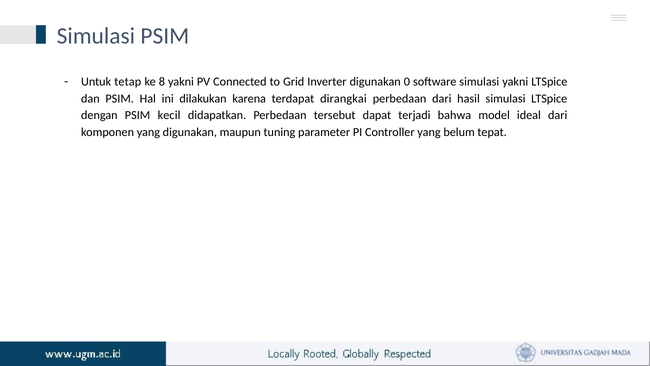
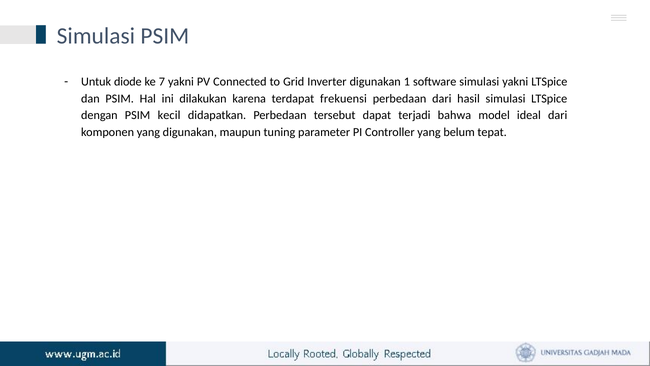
tetap: tetap -> diode
8: 8 -> 7
0: 0 -> 1
dirangkai: dirangkai -> frekuensi
